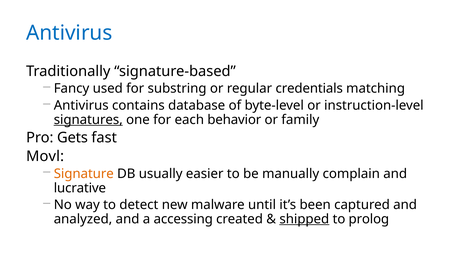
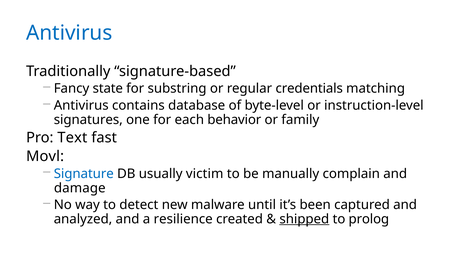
used: used -> state
signatures underline: present -> none
Gets: Gets -> Text
Signature colour: orange -> blue
easier: easier -> victim
lucrative: lucrative -> damage
accessing: accessing -> resilience
